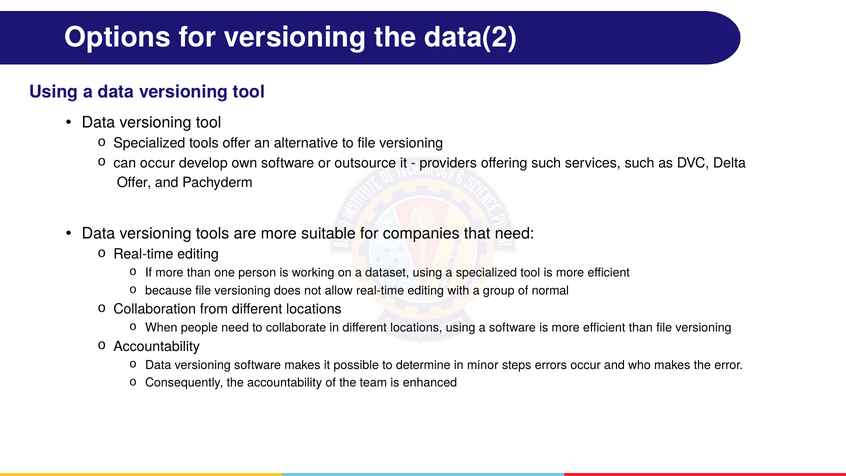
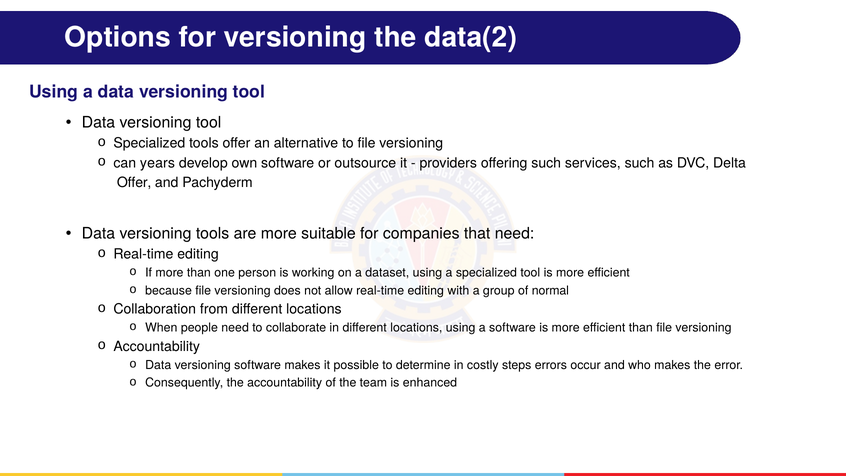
can occur: occur -> years
minor: minor -> costly
